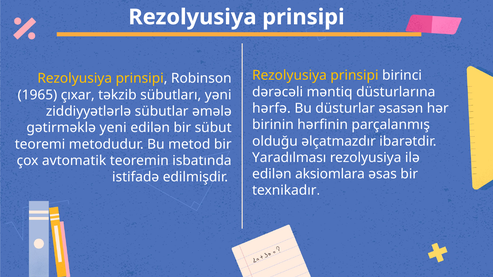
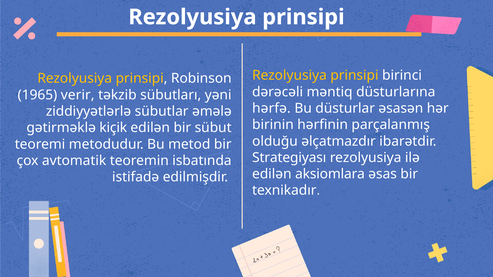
çıxar: çıxar -> verir
yeni: yeni -> kiçik
Yaradılması: Yaradılması -> Strategiyası
